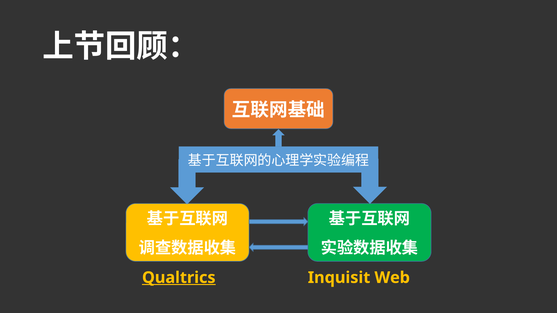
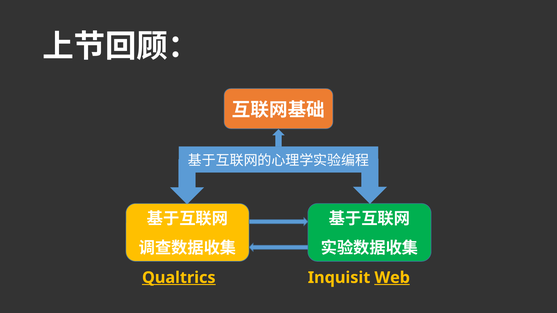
Web underline: none -> present
